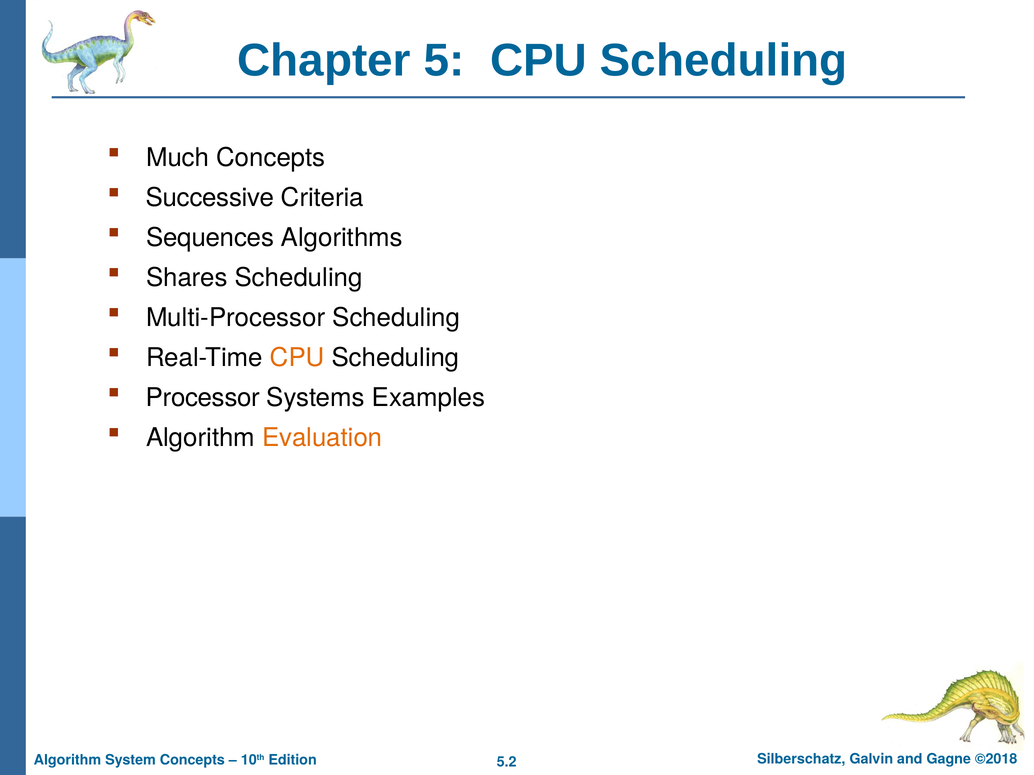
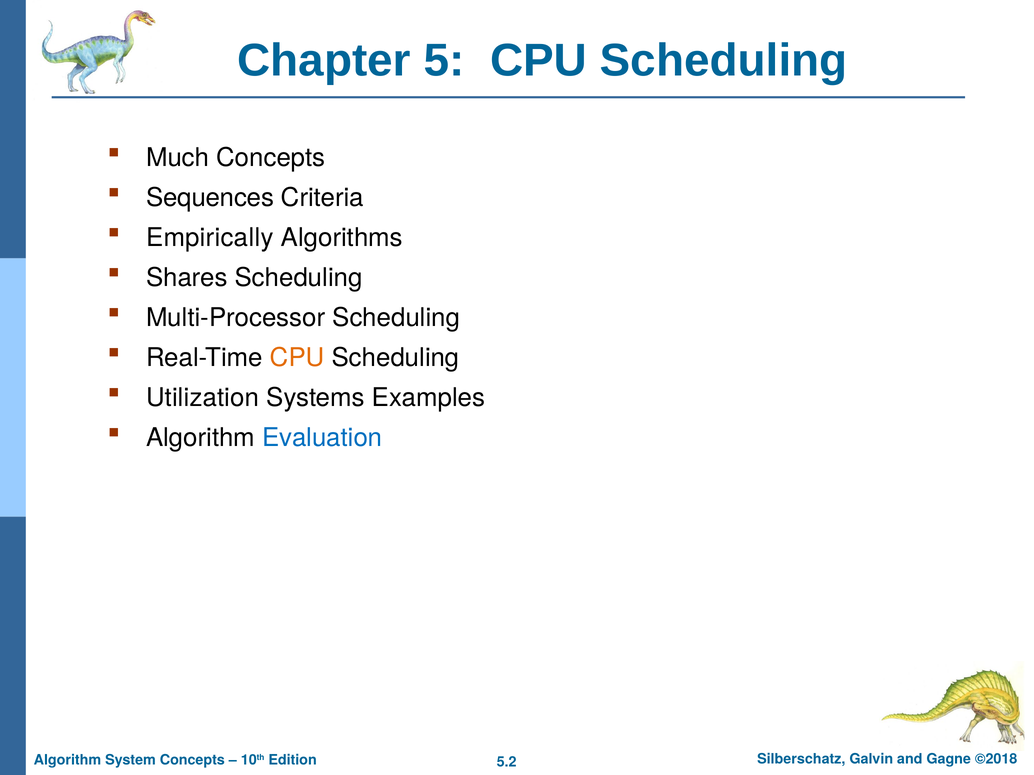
Successive: Successive -> Sequences
Sequences: Sequences -> Empirically
Processor: Processor -> Utilization
Evaluation colour: orange -> blue
